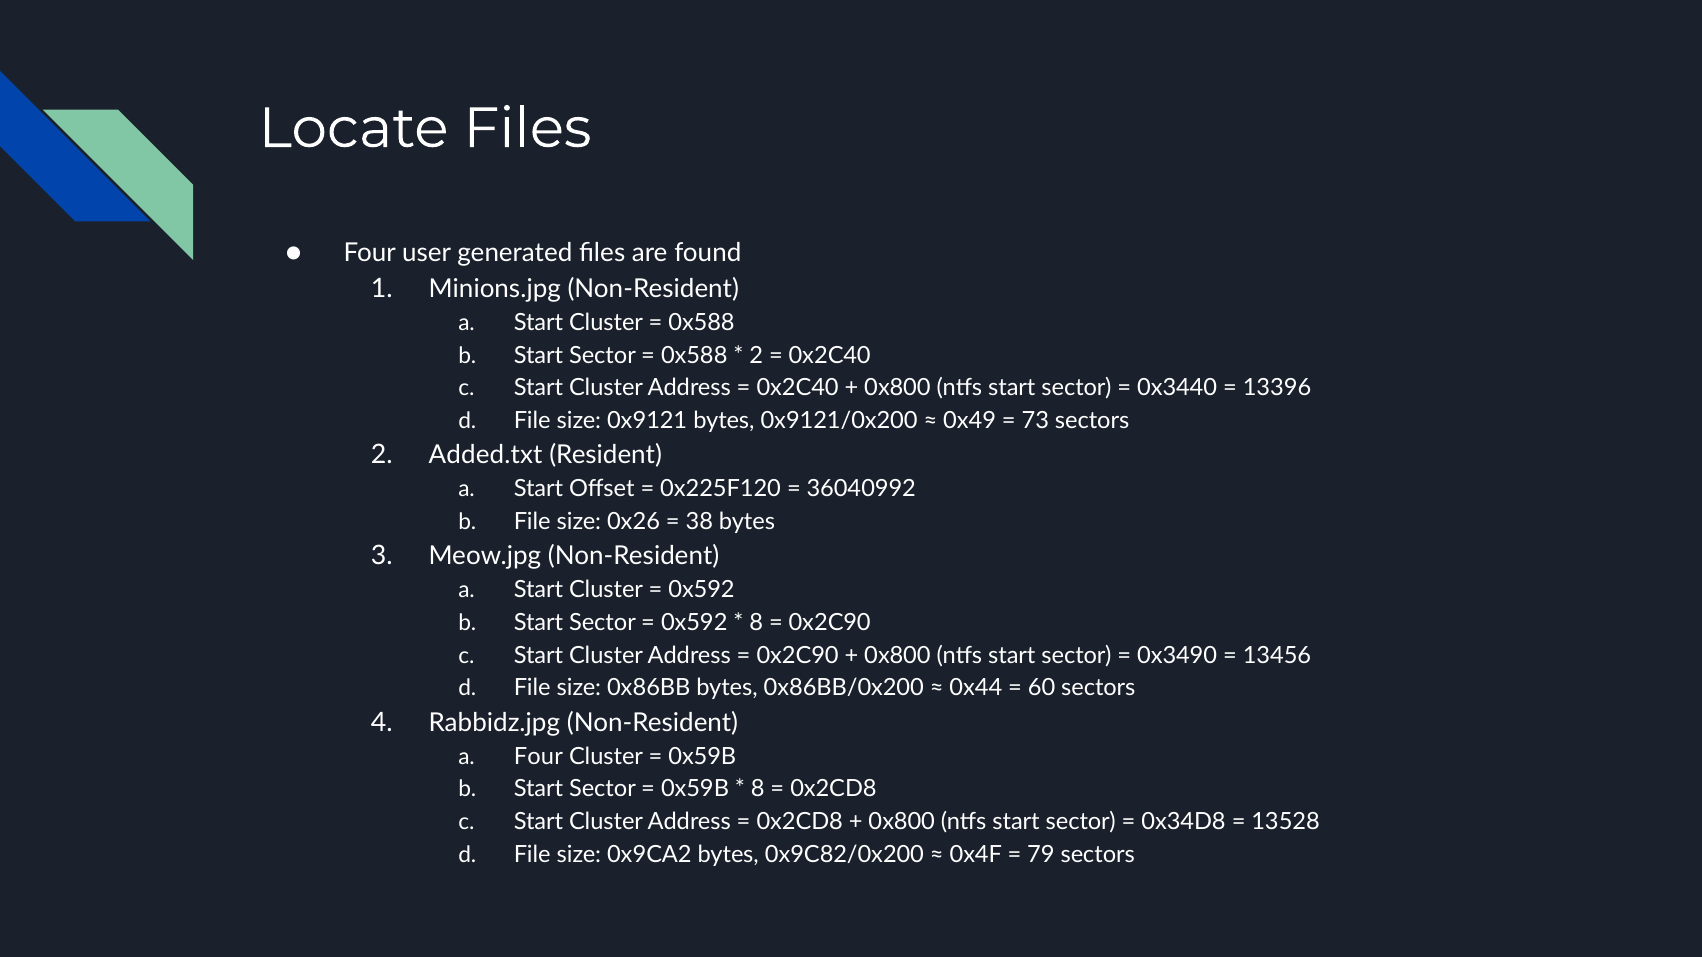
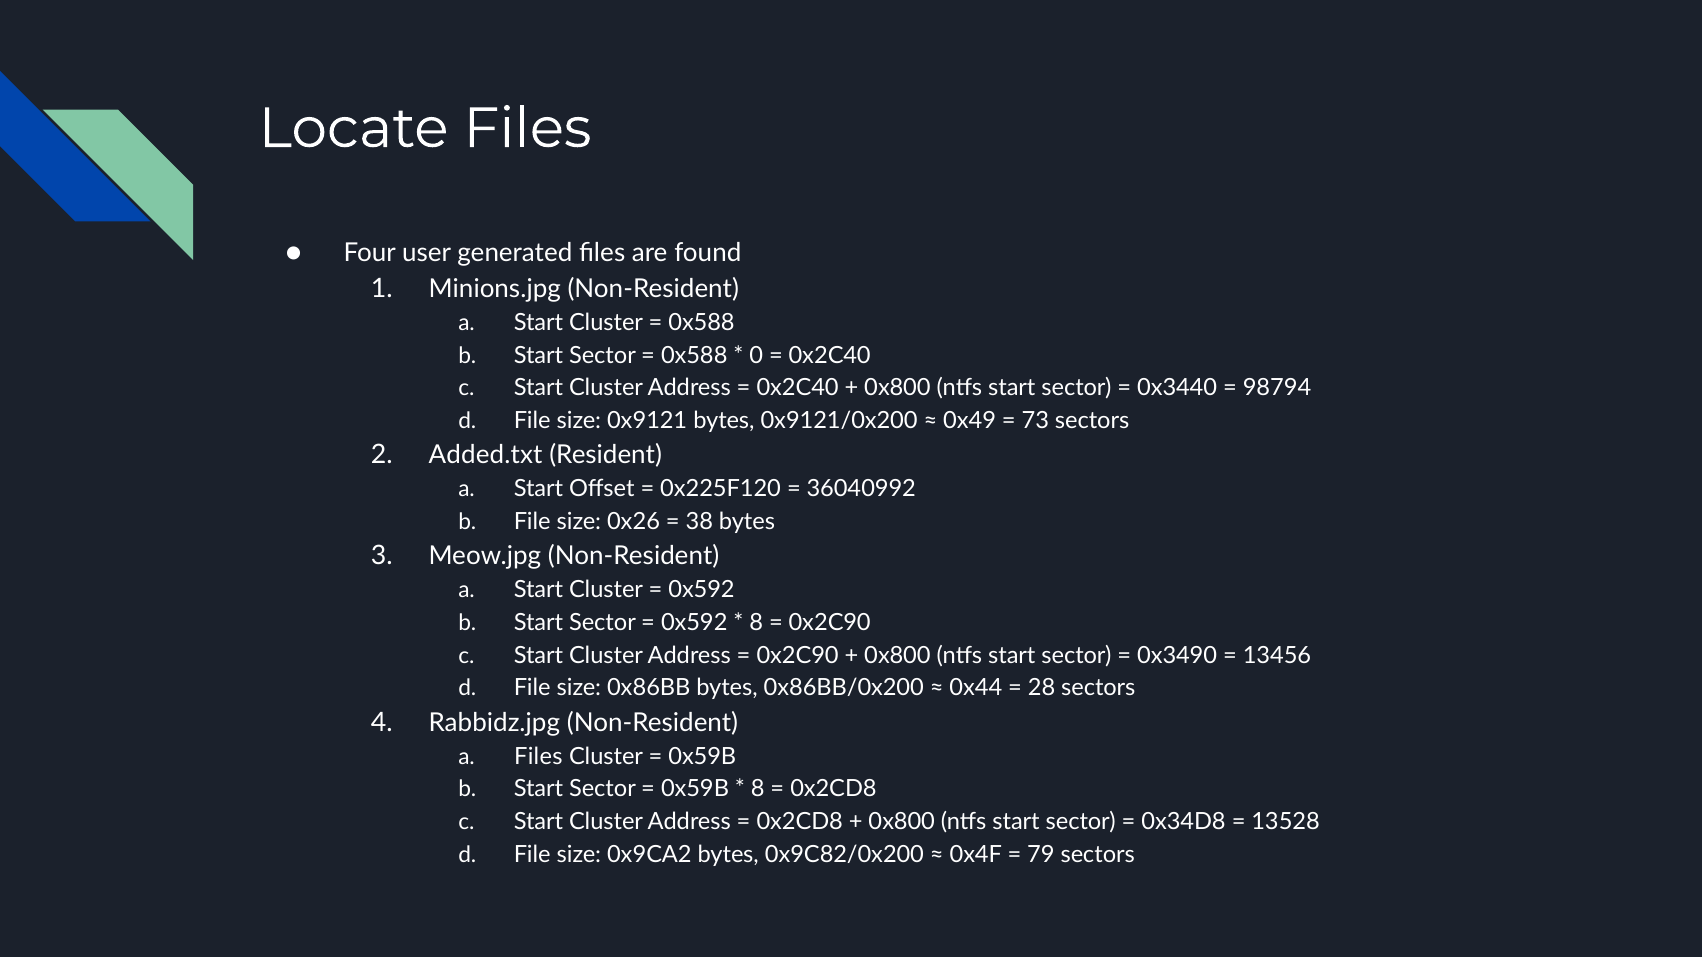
2 at (756, 355): 2 -> 0
13396: 13396 -> 98794
60: 60 -> 28
Four at (538, 757): Four -> Files
